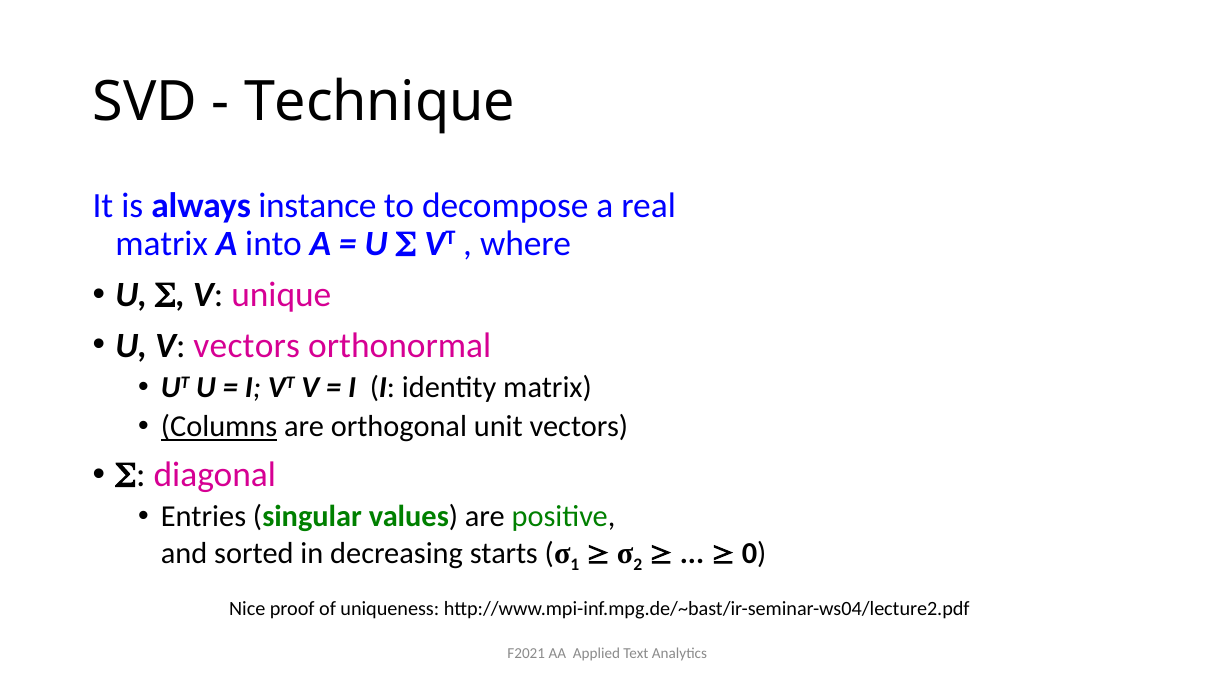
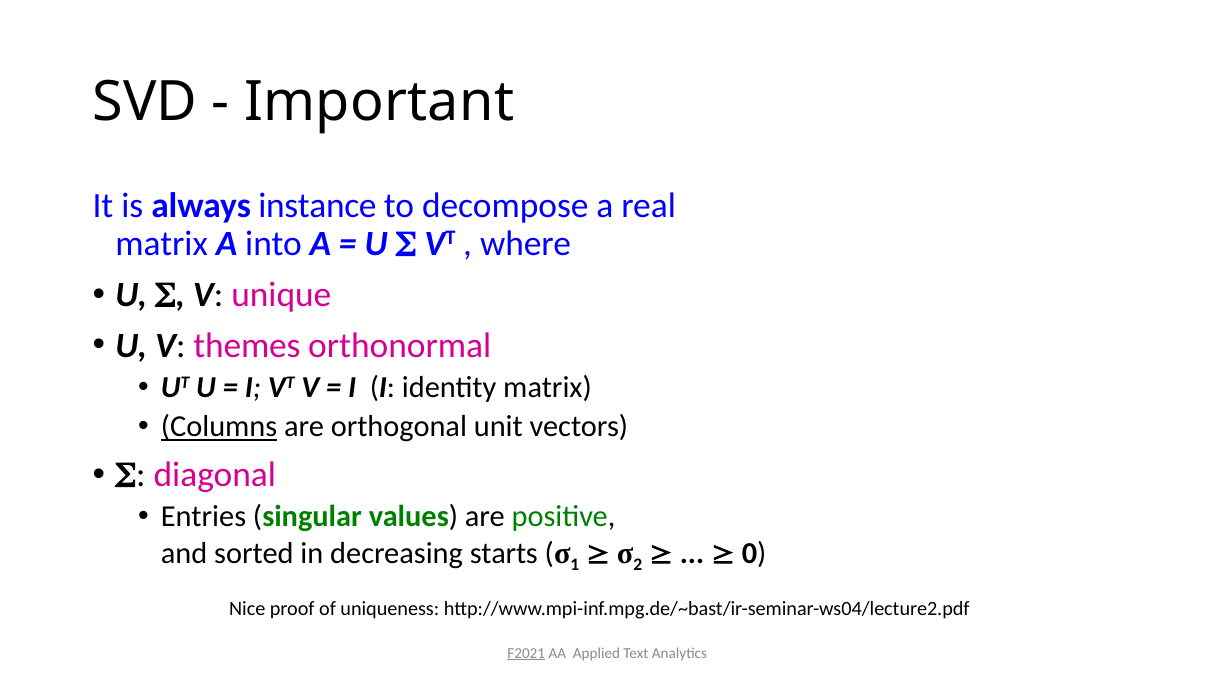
Technique: Technique -> Important
V vectors: vectors -> themes
F2021 underline: none -> present
